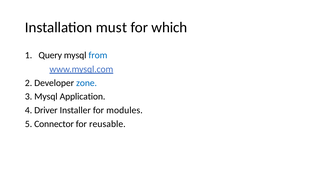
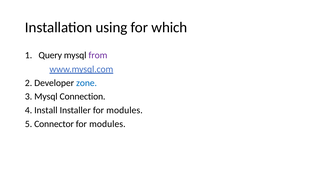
must: must -> using
from colour: blue -> purple
Application: Application -> Connection
Driver: Driver -> Install
reusable at (107, 124): reusable -> modules
